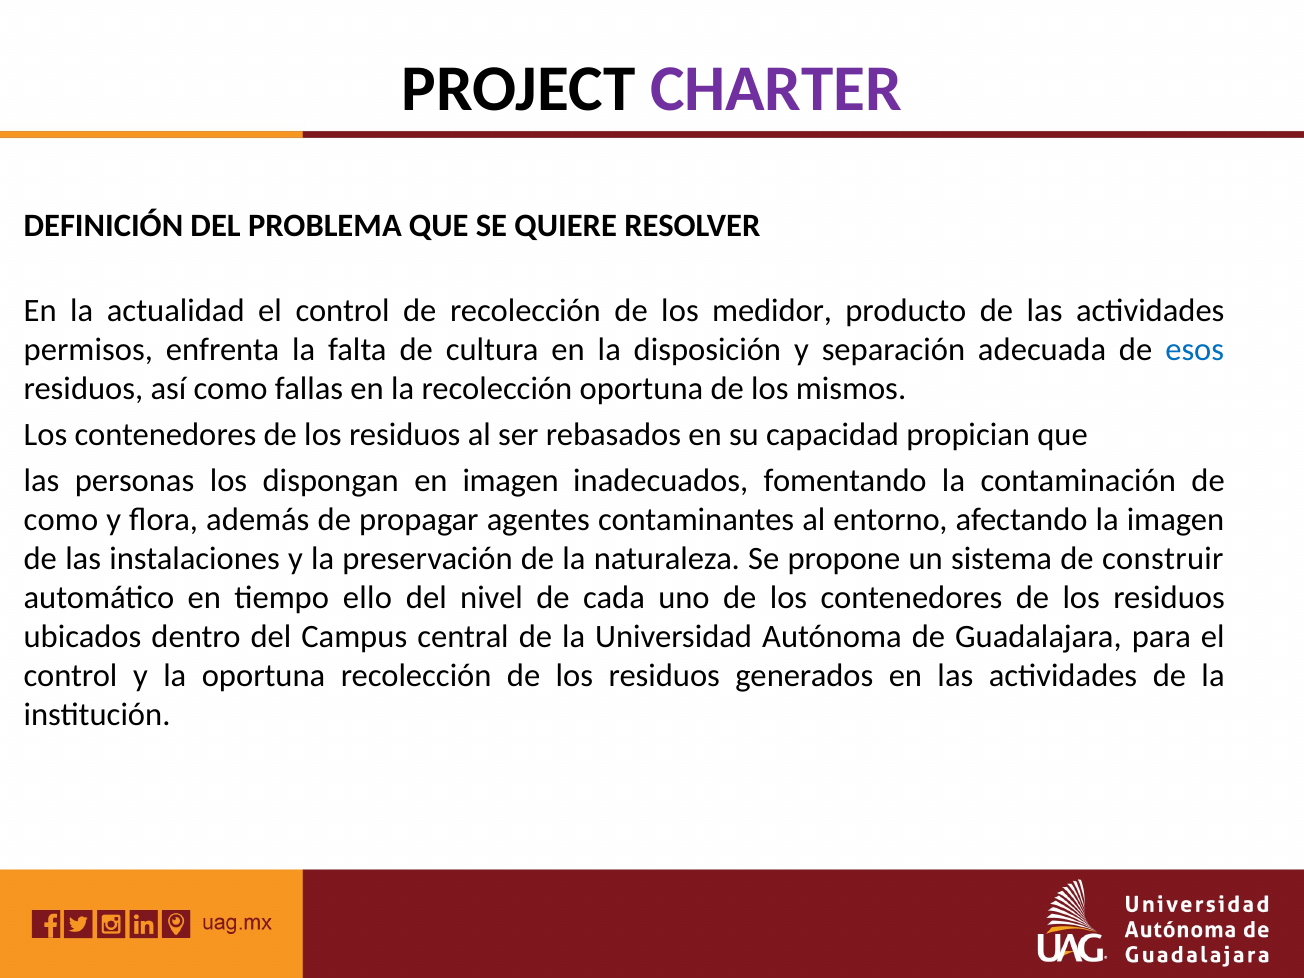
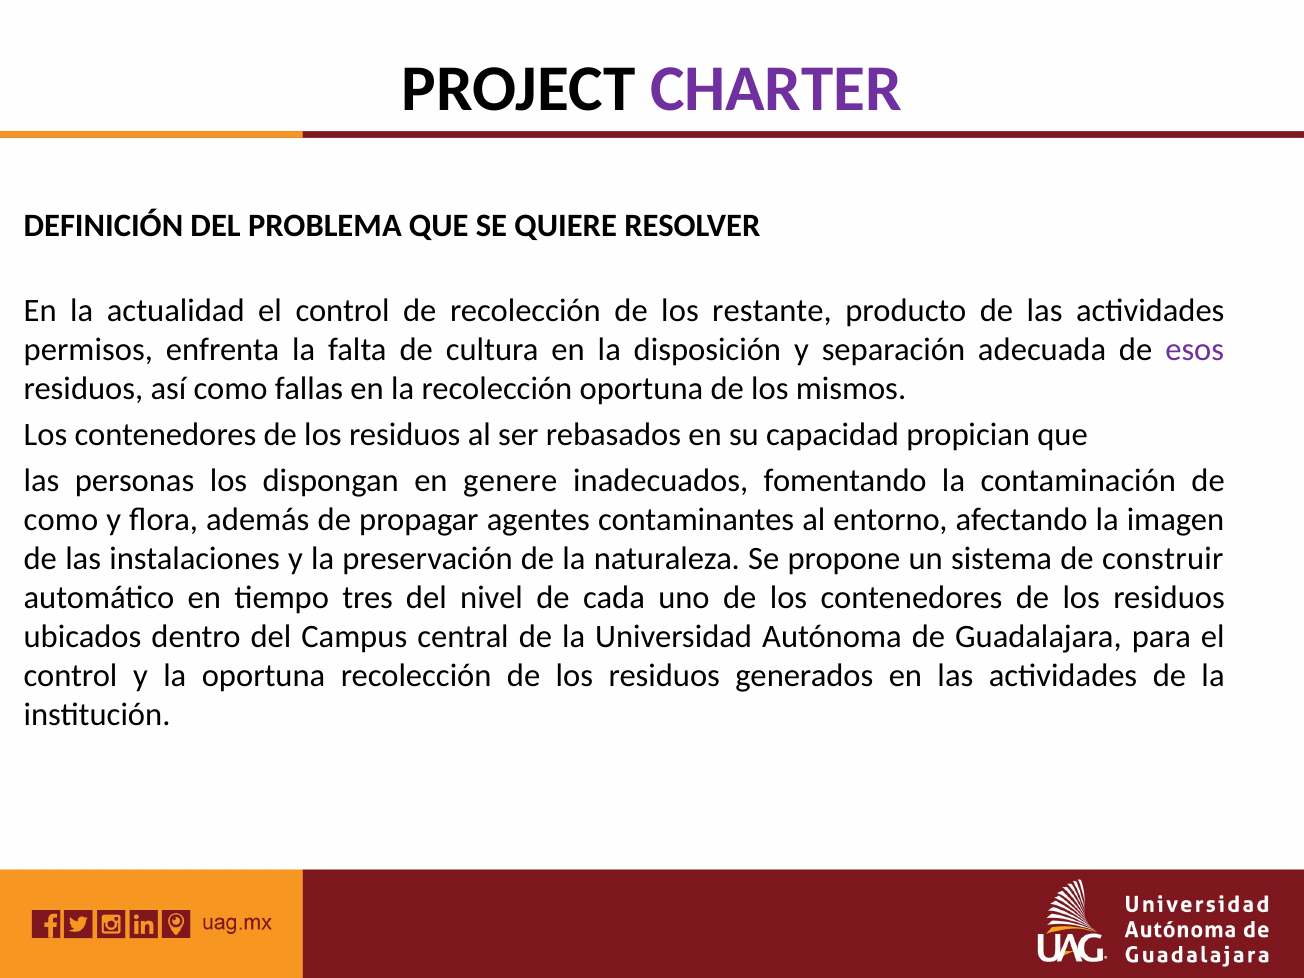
medidor: medidor -> restante
esos colour: blue -> purple
en imagen: imagen -> genere
ello: ello -> tres
